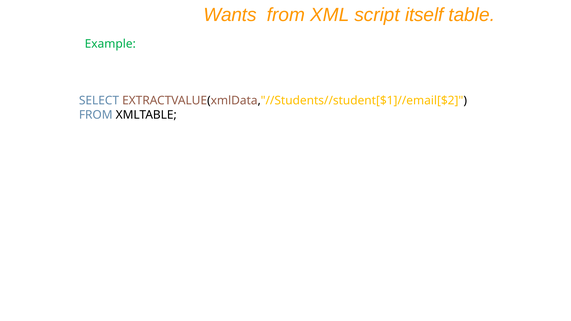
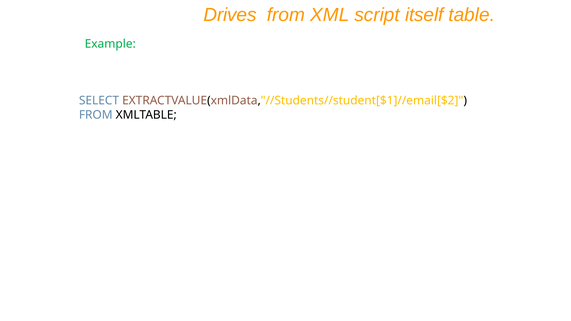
Wants: Wants -> Drives
